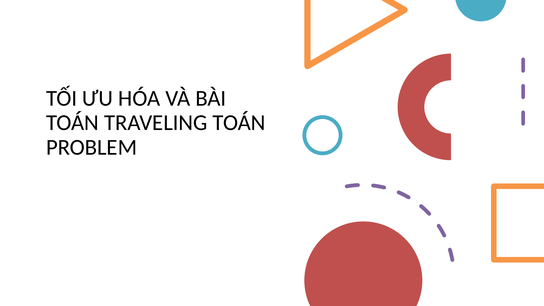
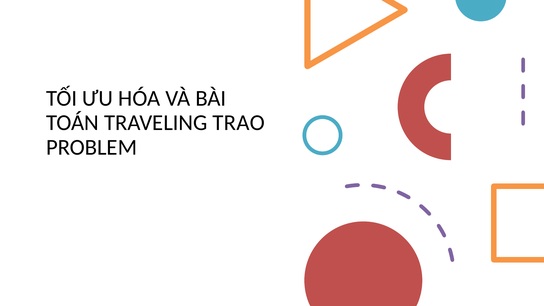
TRAVELING TOÁN: TOÁN -> TRAO
